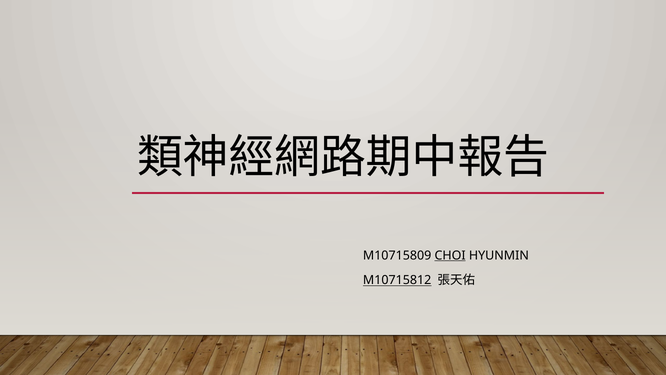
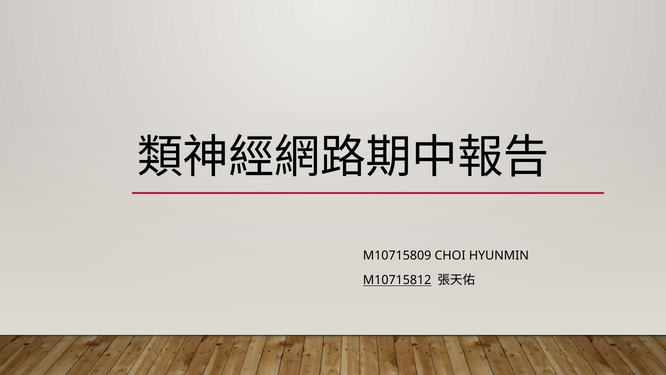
CHOI underline: present -> none
